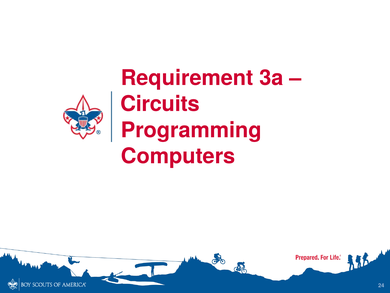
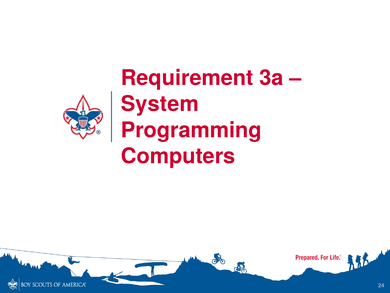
Circuits: Circuits -> System
